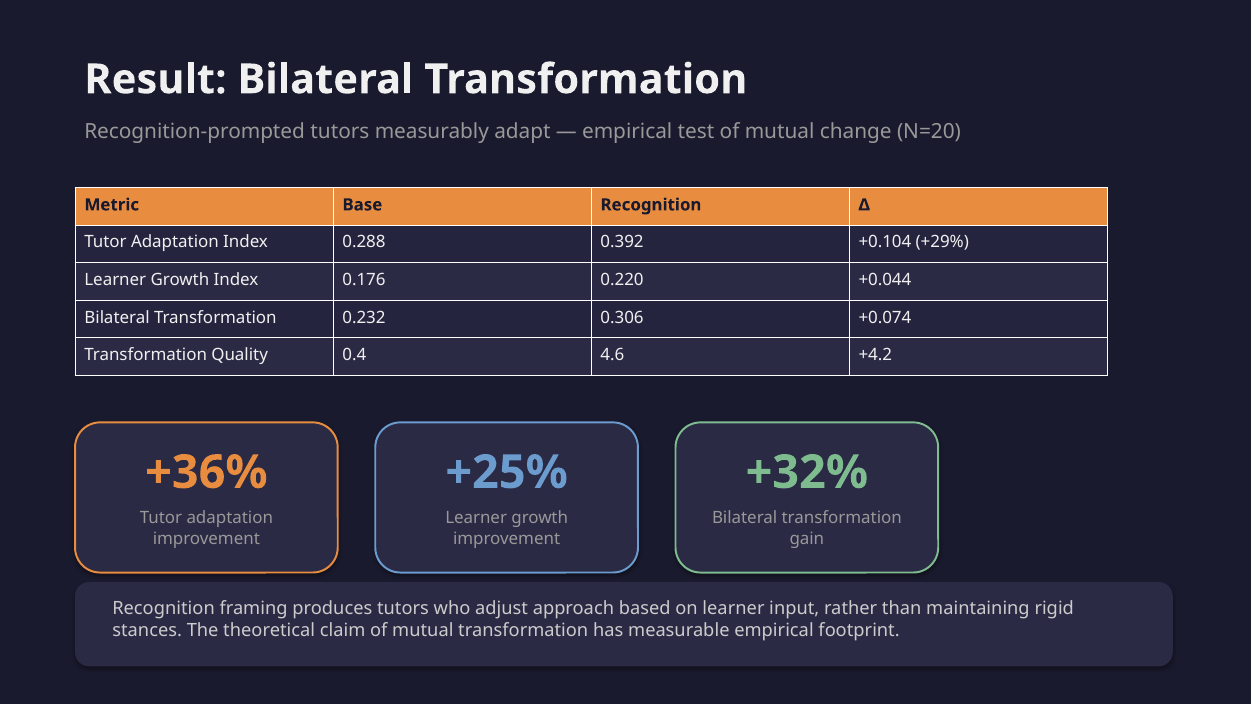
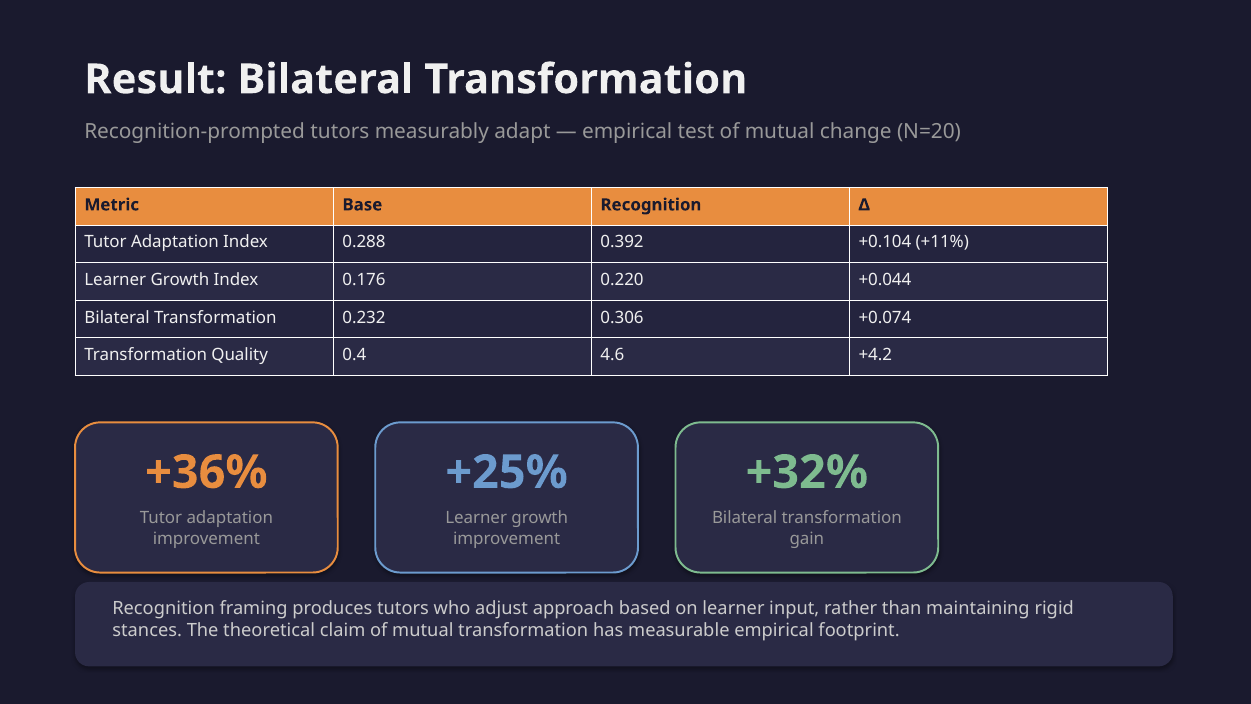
+29%: +29% -> +11%
